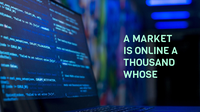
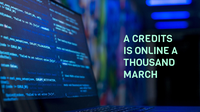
MARKET: MARKET -> CREDITS
WHOSE: WHOSE -> MARCH
